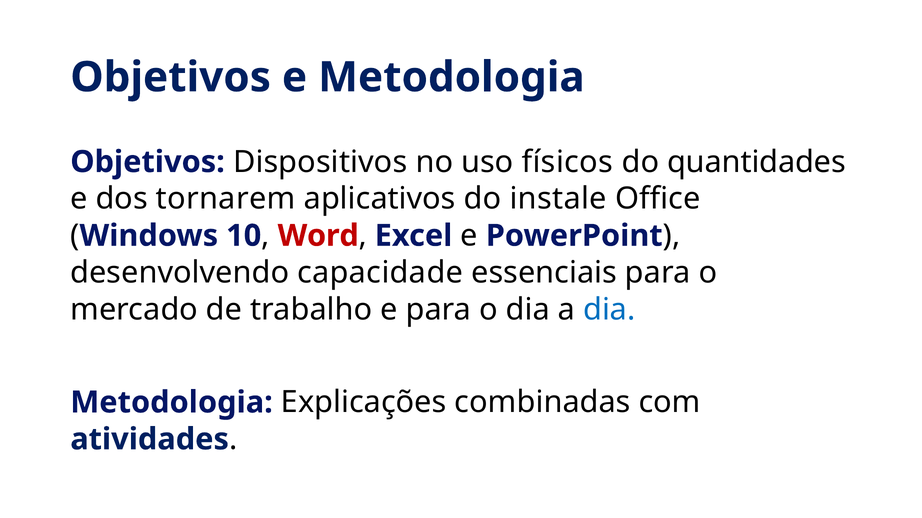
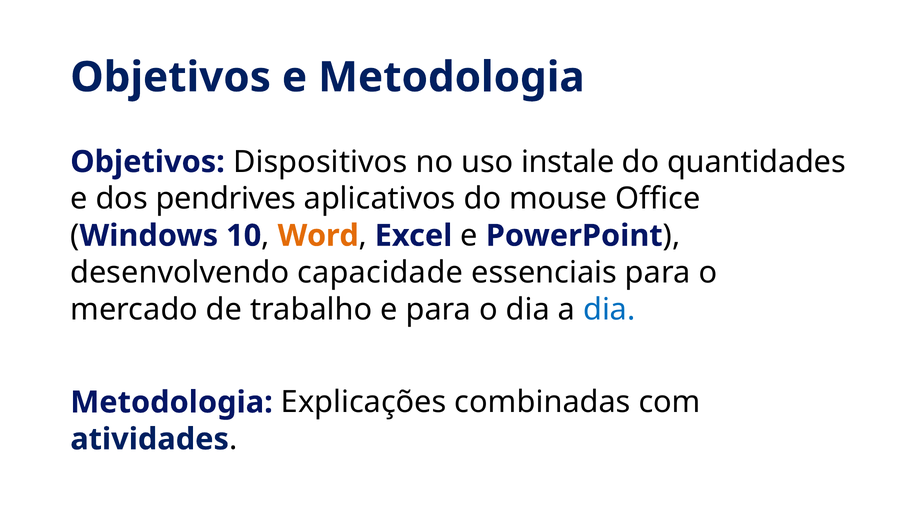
físicos: físicos -> instale
tornarem: tornarem -> pendrives
instale: instale -> mouse
Word colour: red -> orange
